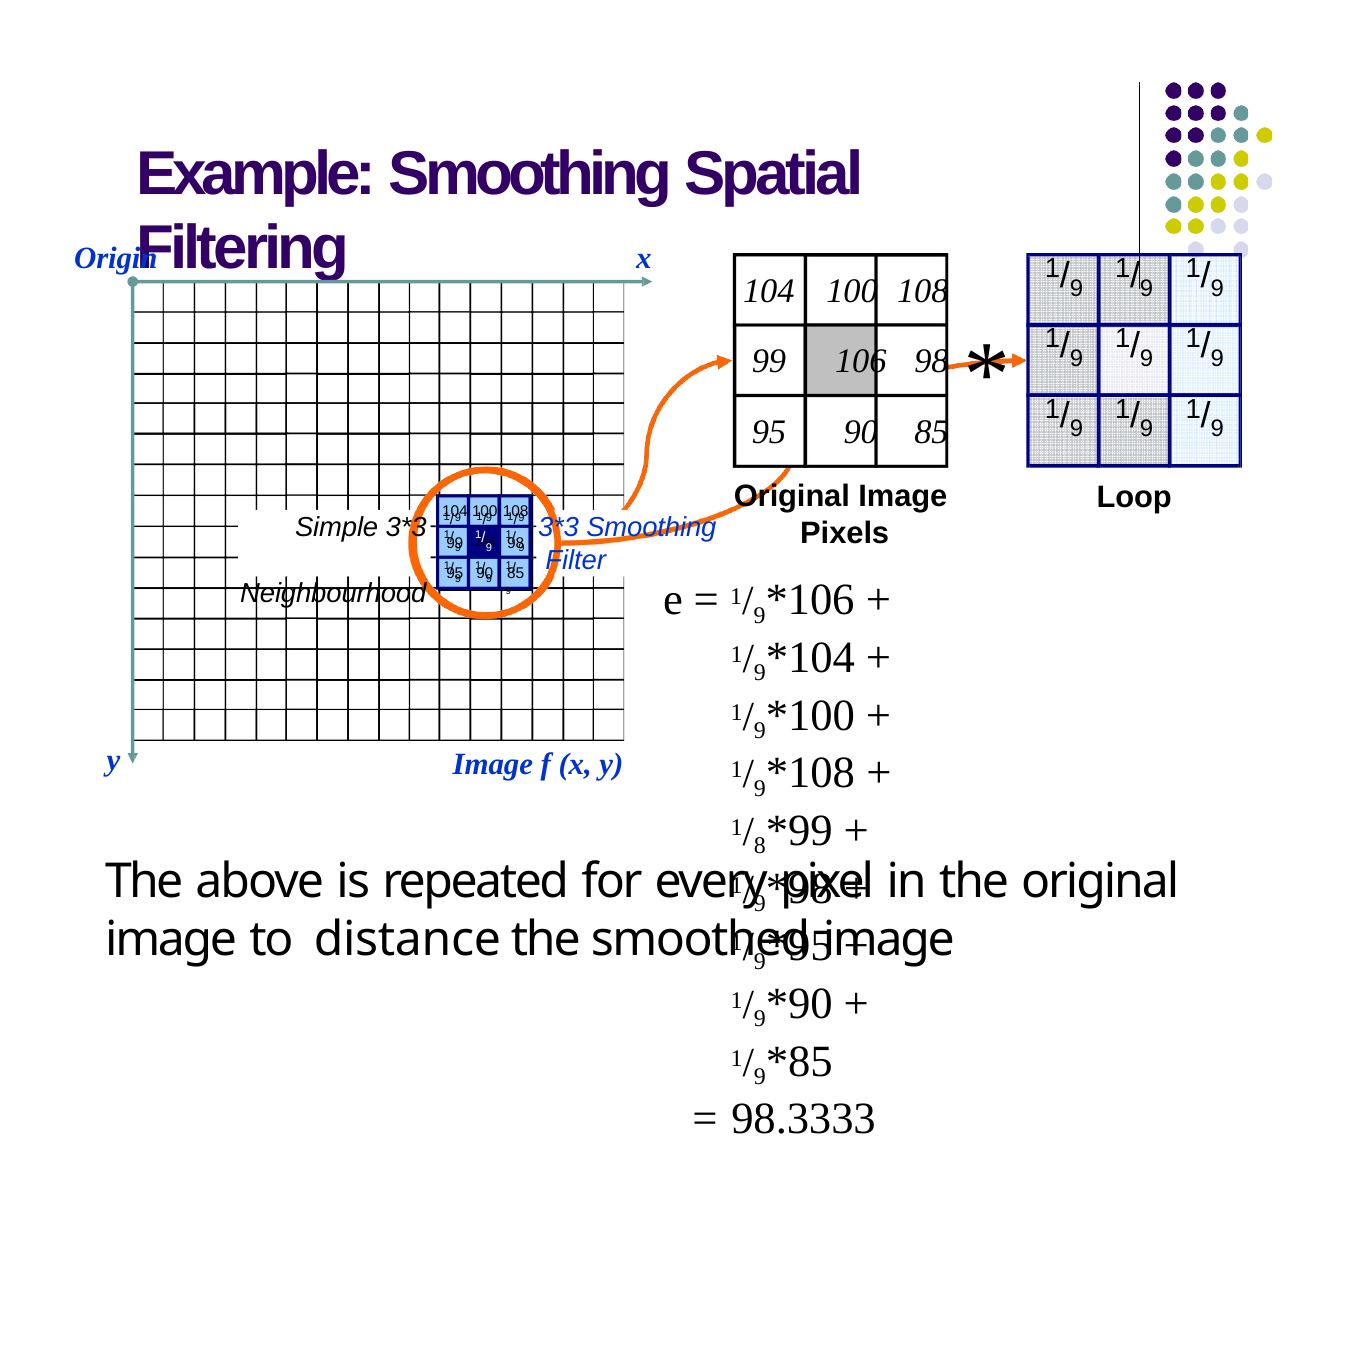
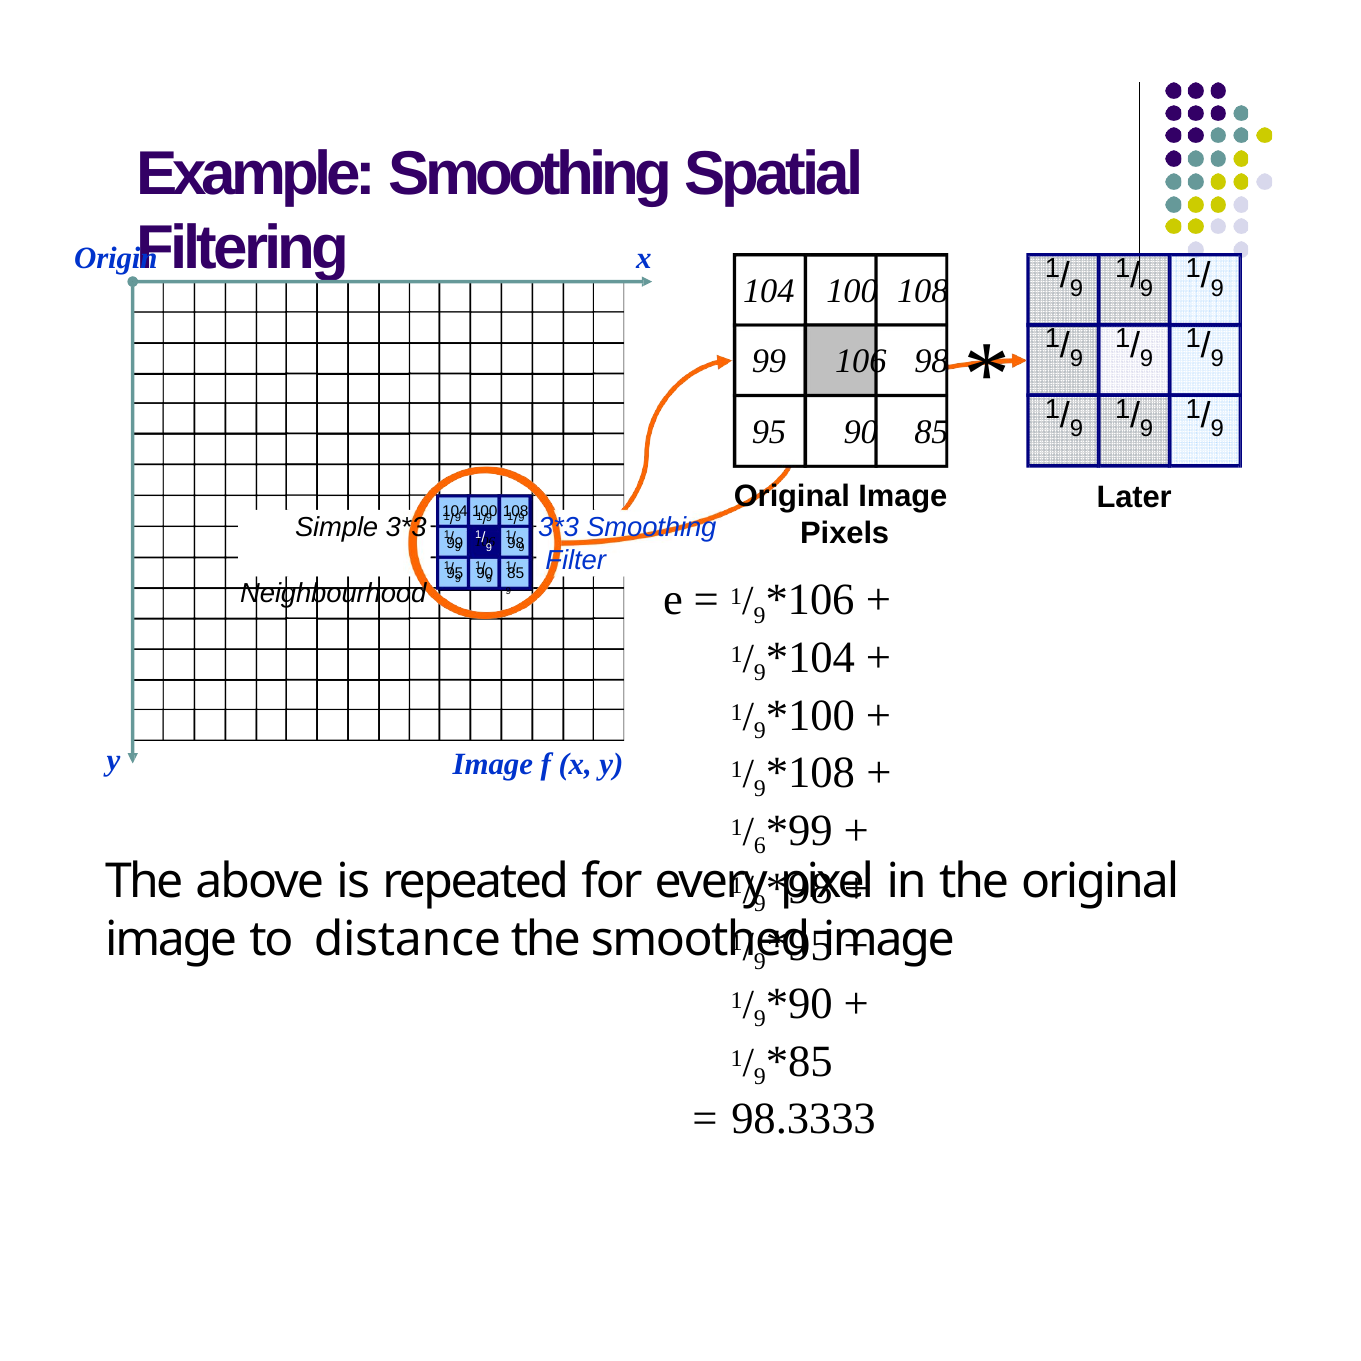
Loop: Loop -> Later
8: 8 -> 6
